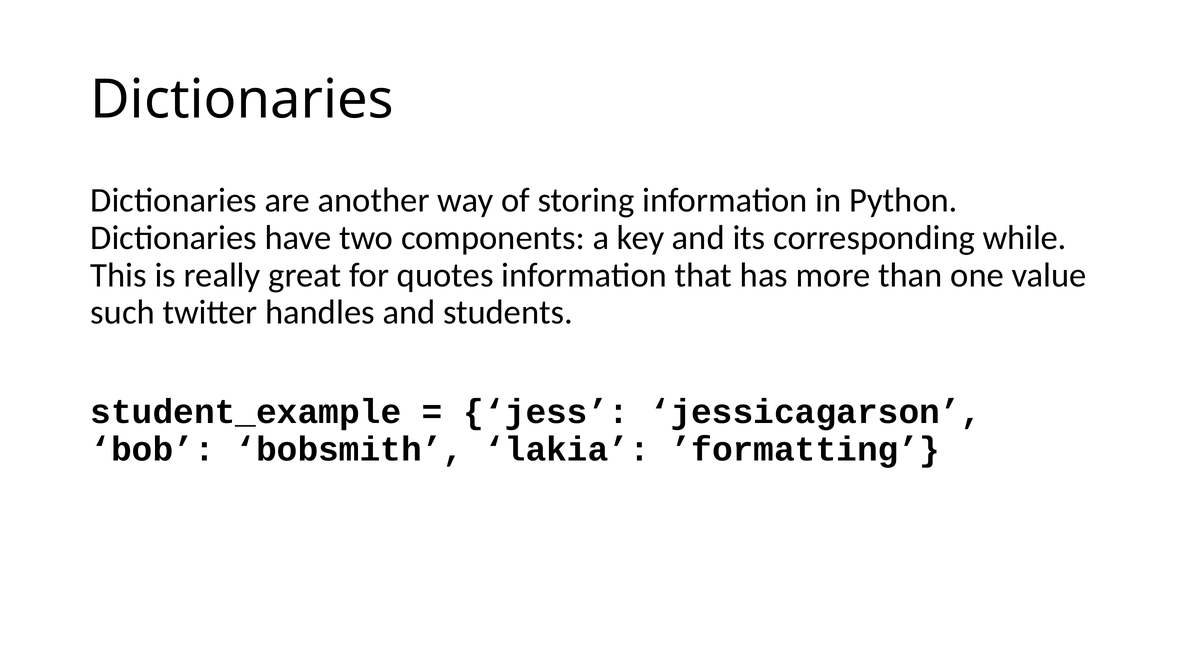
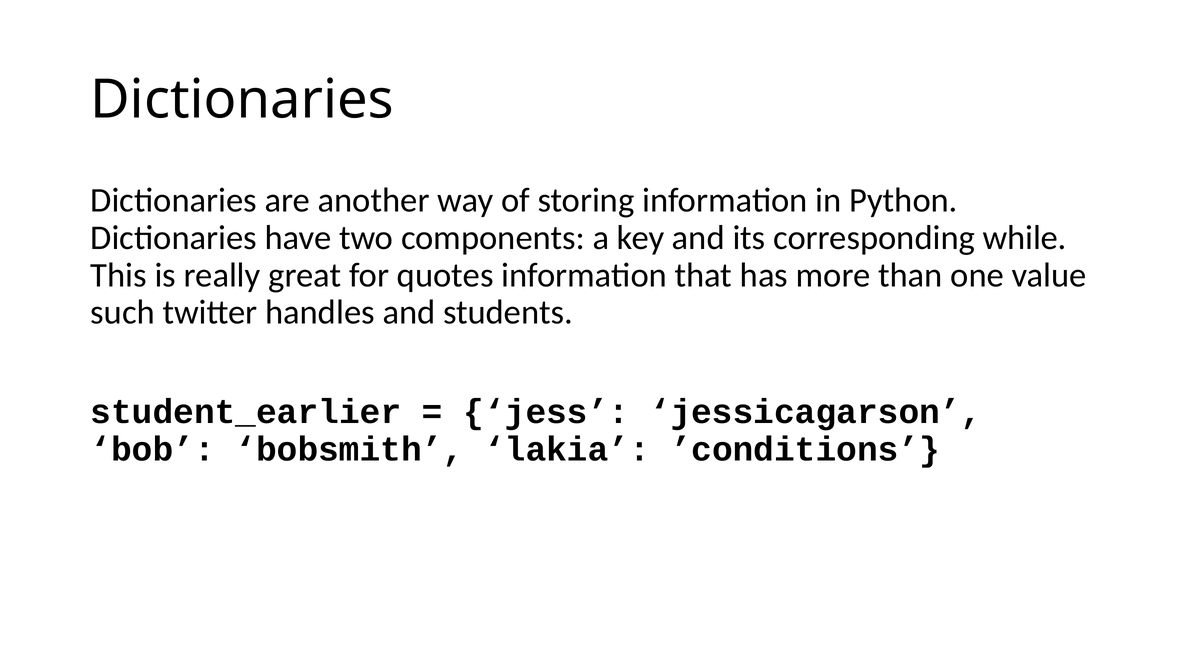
student_example: student_example -> student_earlier
’formatting: ’formatting -> ’conditions
